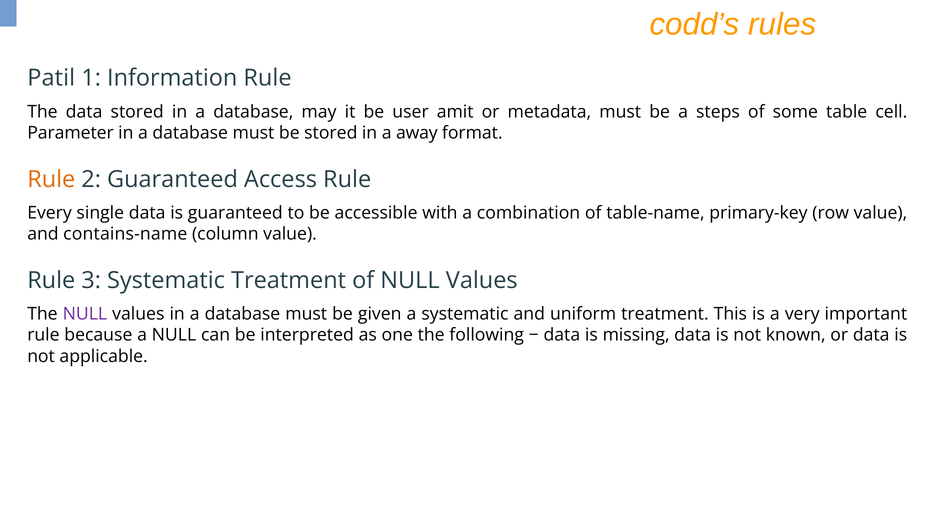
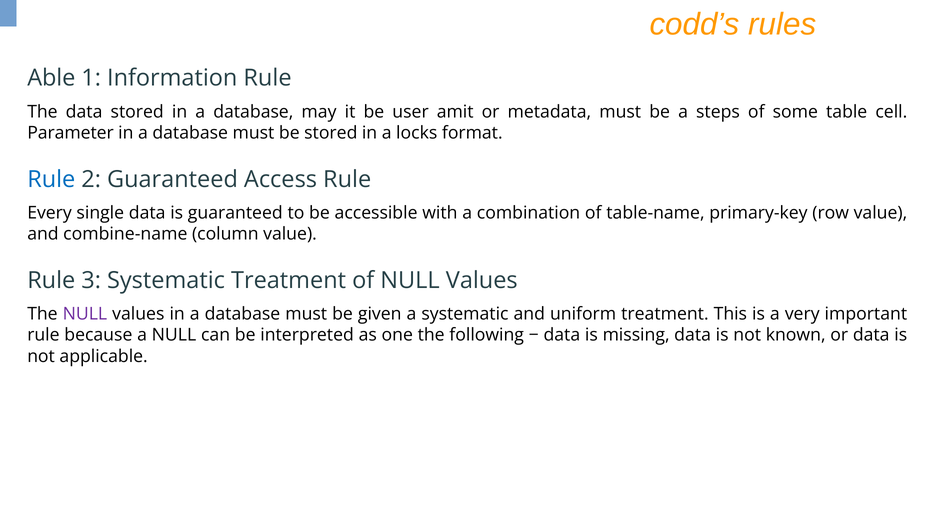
Patil: Patil -> Able
away: away -> locks
Rule at (51, 179) colour: orange -> blue
contains-name: contains-name -> combine-name
